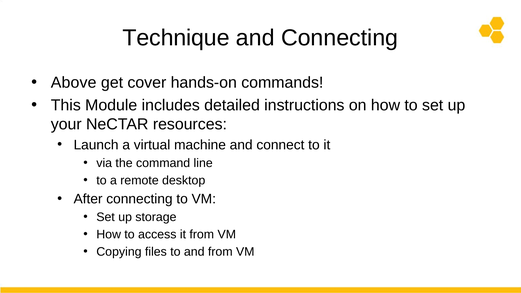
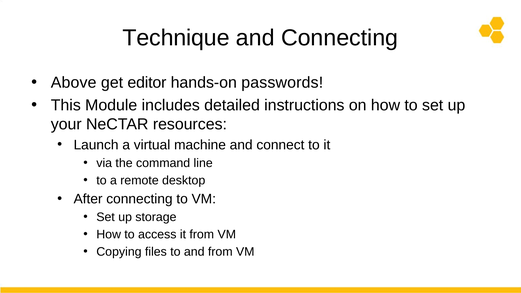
cover: cover -> editor
commands: commands -> passwords
